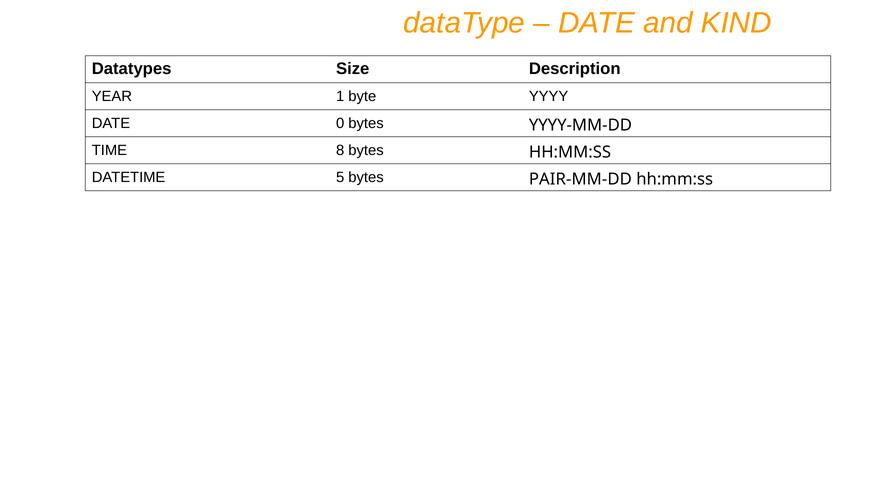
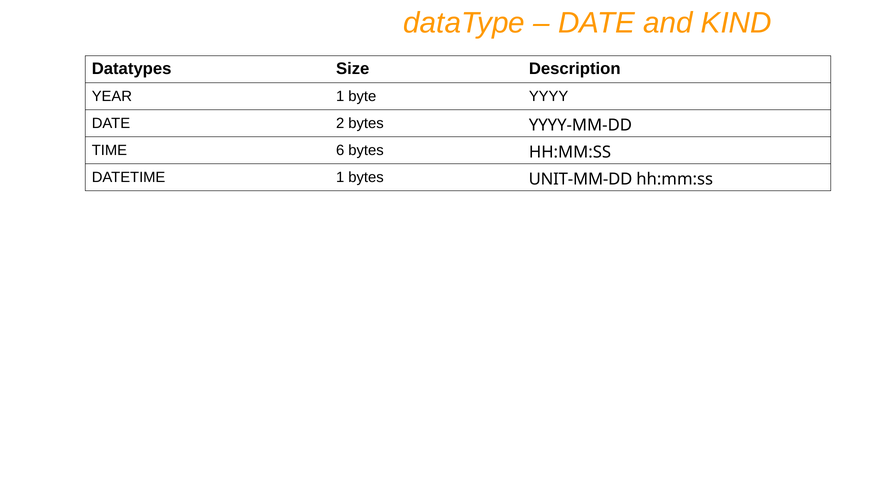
0: 0 -> 2
8: 8 -> 6
DATETIME 5: 5 -> 1
PAIR-MM-DD: PAIR-MM-DD -> UNIT-MM-DD
